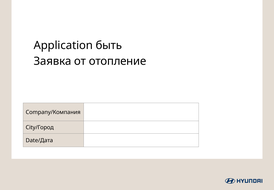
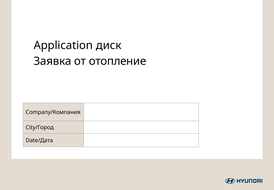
быть: быть -> диск
